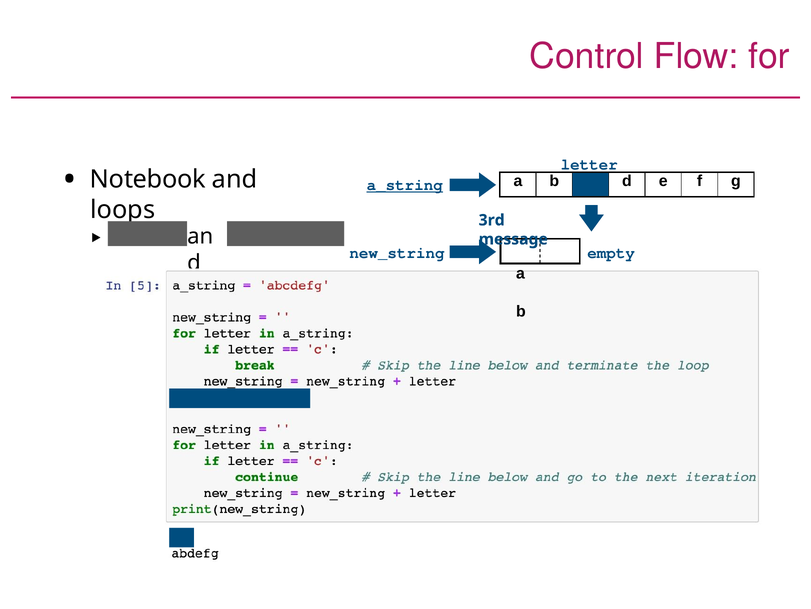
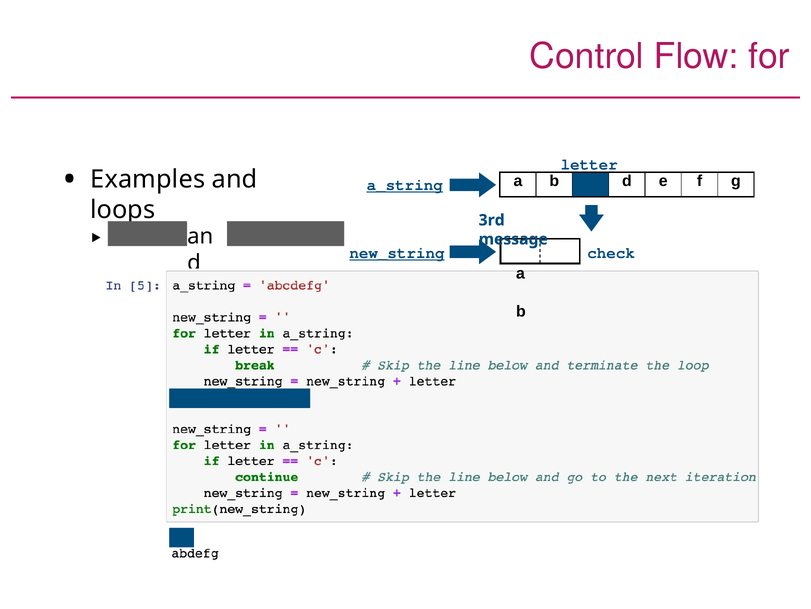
Notebook: Notebook -> Examples
new_string underline: none -> present
empty: empty -> check
